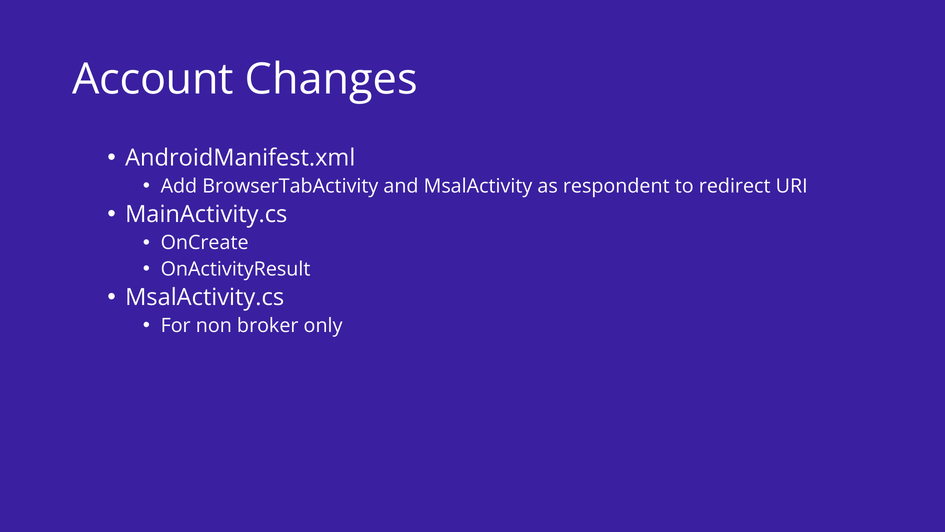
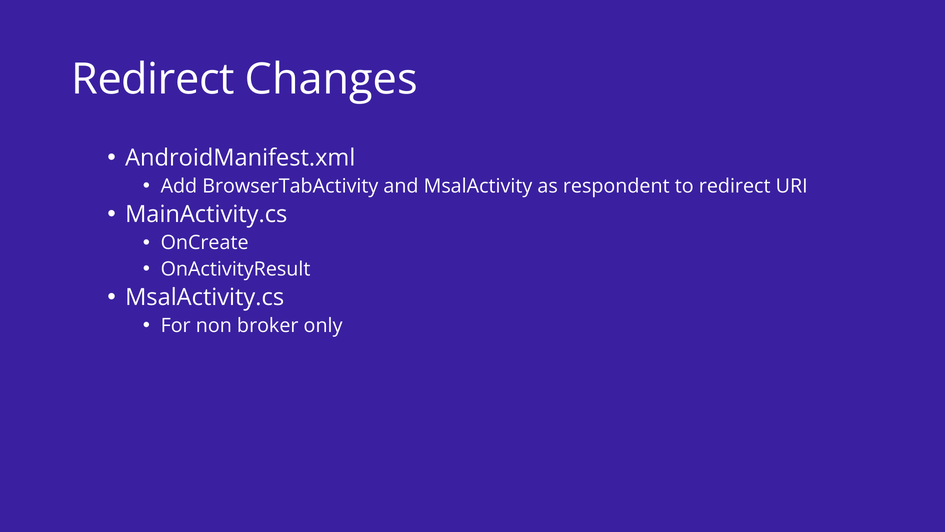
Account at (153, 79): Account -> Redirect
